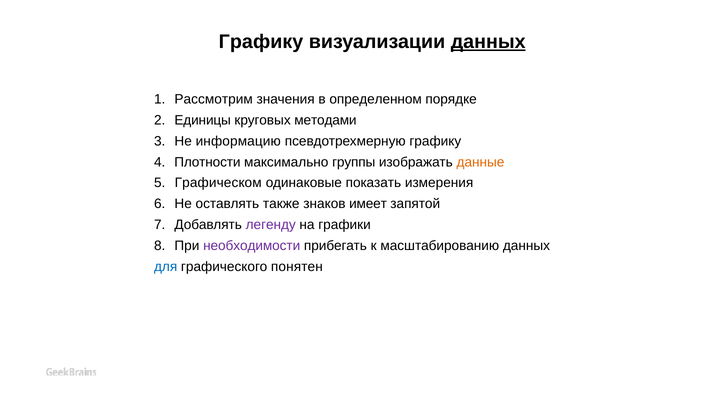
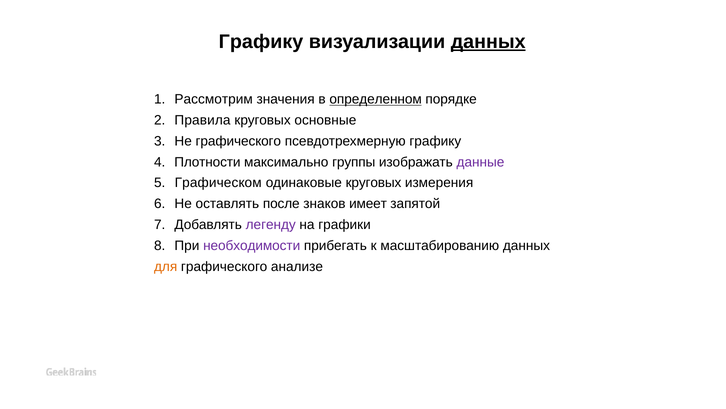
определенном underline: none -> present
Единицы: Единицы -> Правила
методами: методами -> основные
Не информацию: информацию -> графического
данные colour: orange -> purple
одинаковые показать: показать -> круговых
также: также -> после
для colour: blue -> orange
понятен: понятен -> анализе
